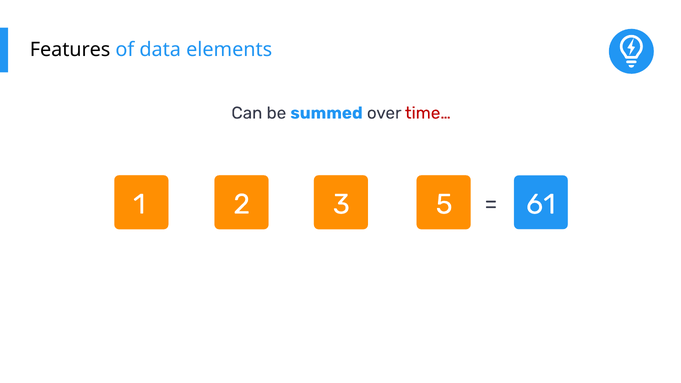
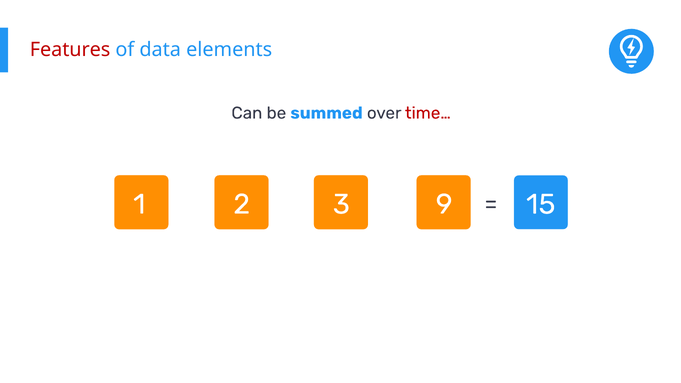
Features colour: black -> red
5: 5 -> 9
61: 61 -> 15
